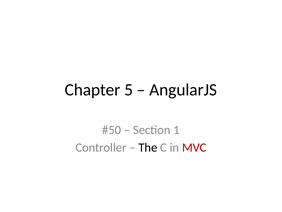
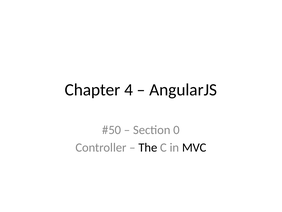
5: 5 -> 4
1: 1 -> 0
MVC colour: red -> black
